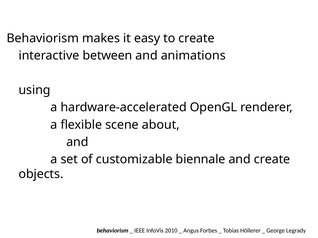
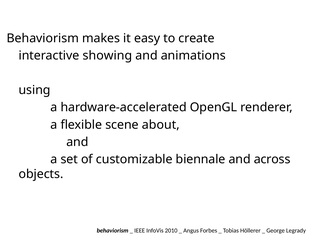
between: between -> showing
and create: create -> across
